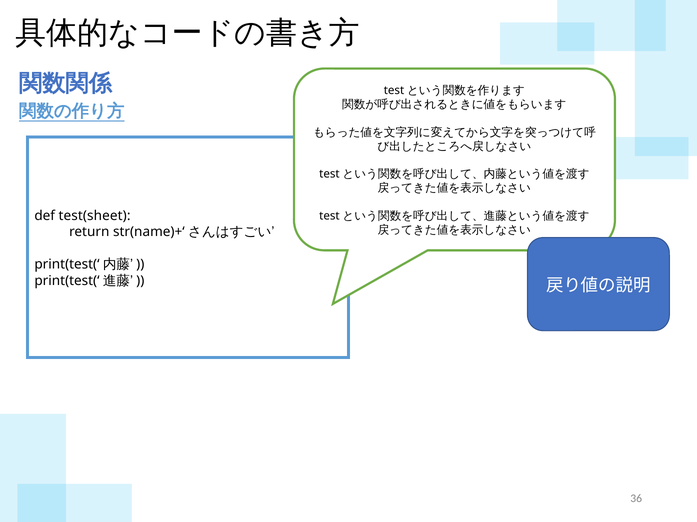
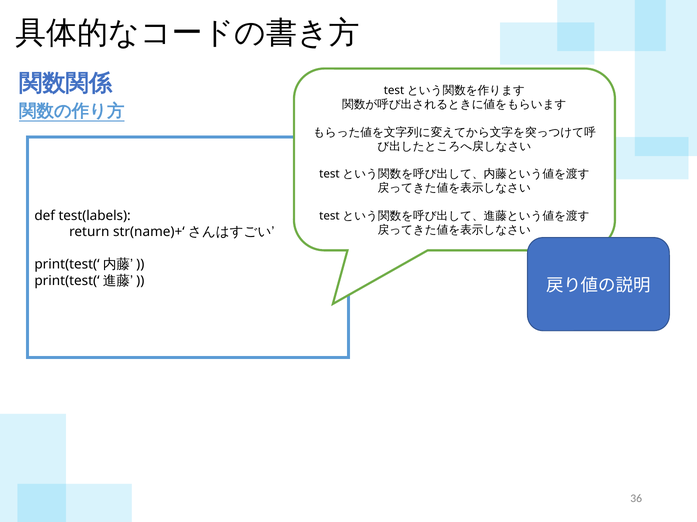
test(sheet: test(sheet -> test(labels
